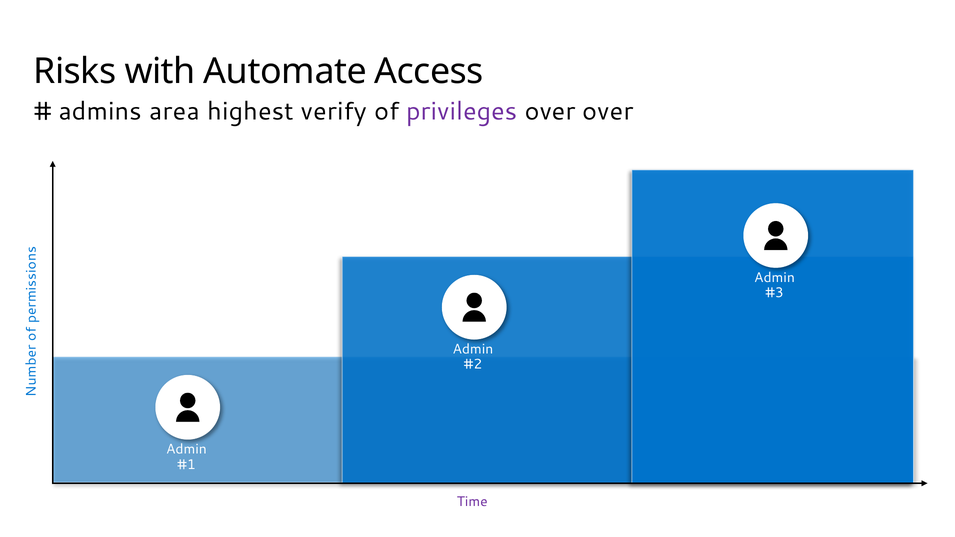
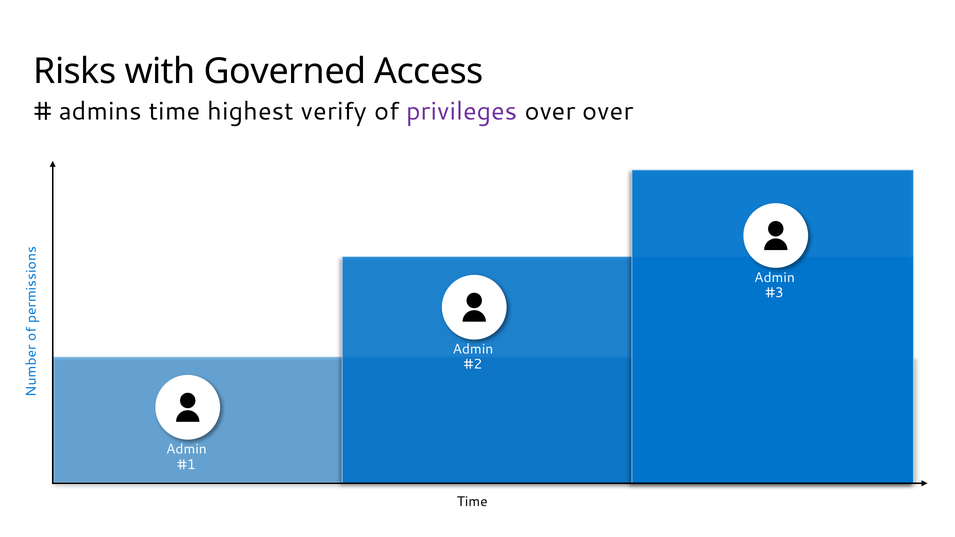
Automate: Automate -> Governed
admins area: area -> time
Time at (472, 502) colour: purple -> black
